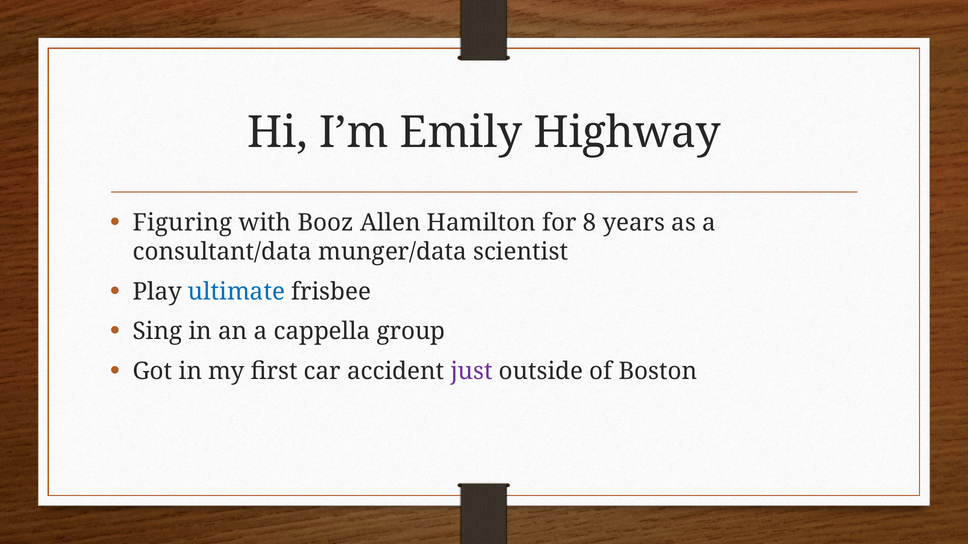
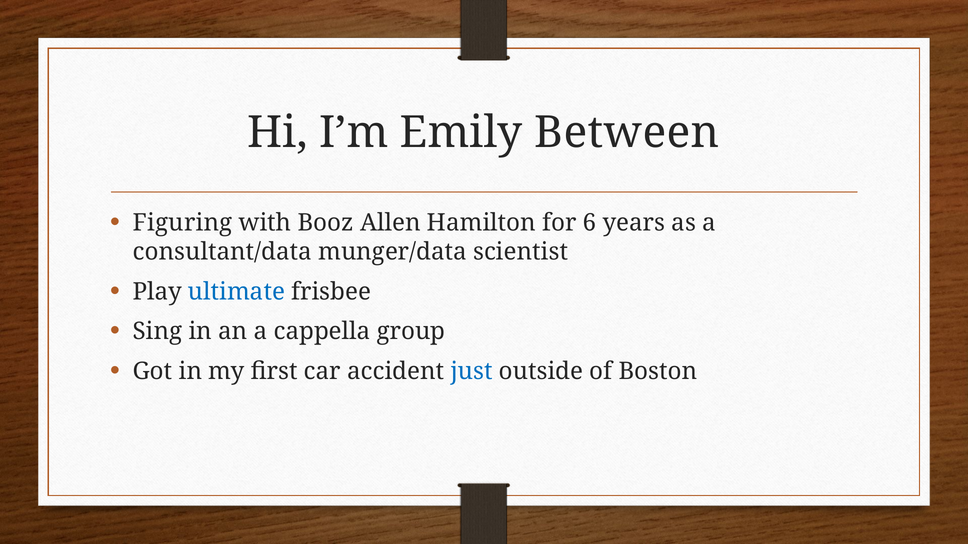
Highway: Highway -> Between
8: 8 -> 6
just colour: purple -> blue
